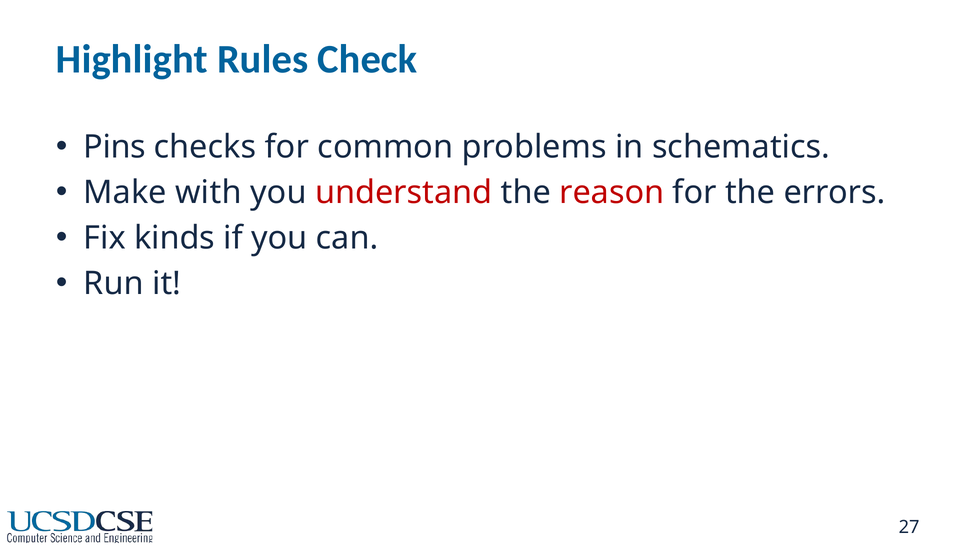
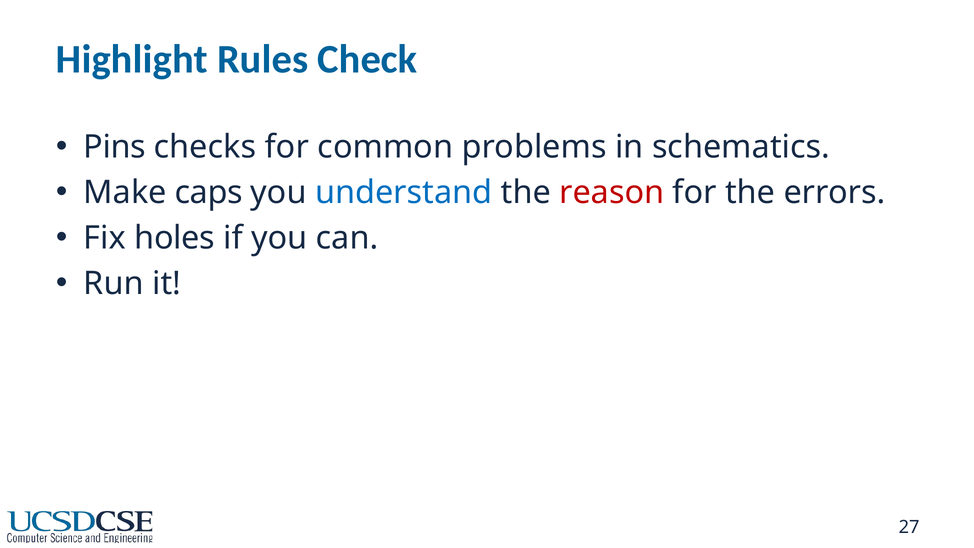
with: with -> caps
understand colour: red -> blue
kinds: kinds -> holes
